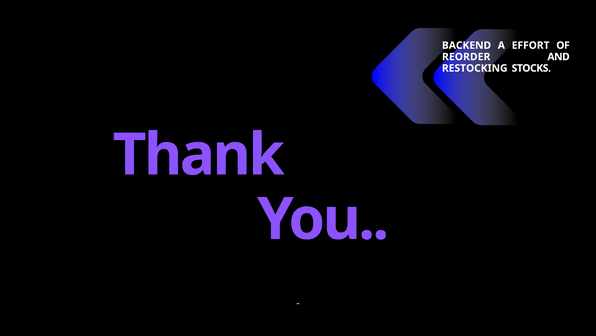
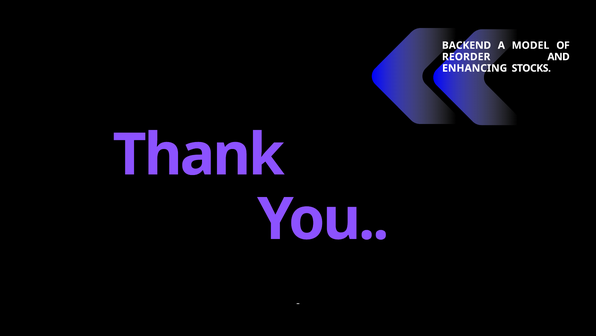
EFFORT: EFFORT -> MODEL
RESTOCKING: RESTOCKING -> ENHANCING
